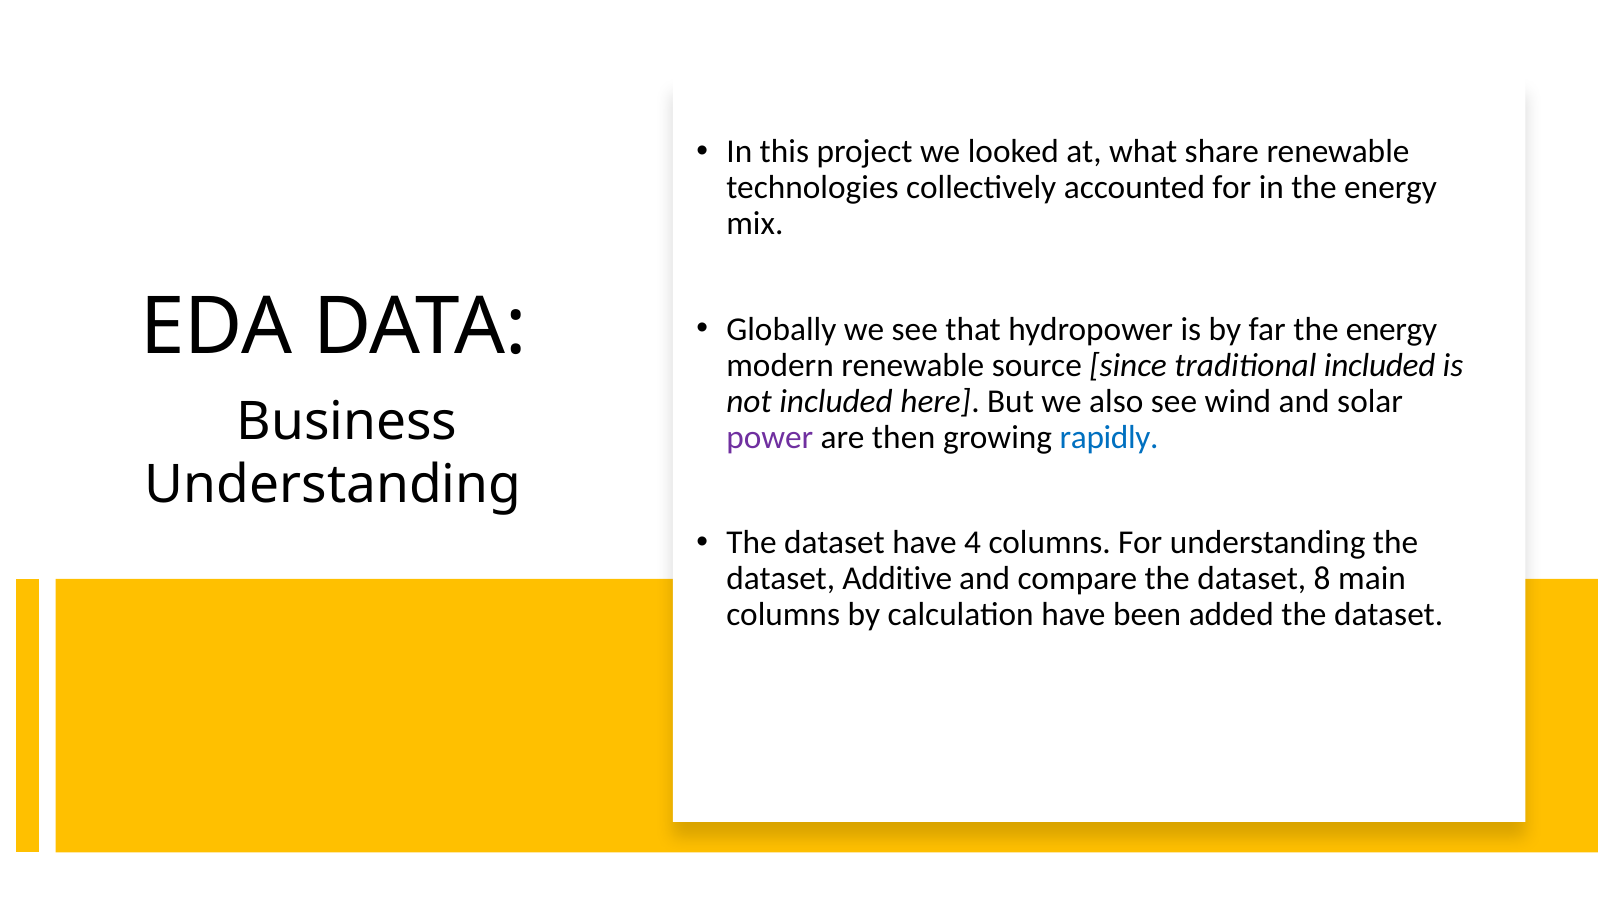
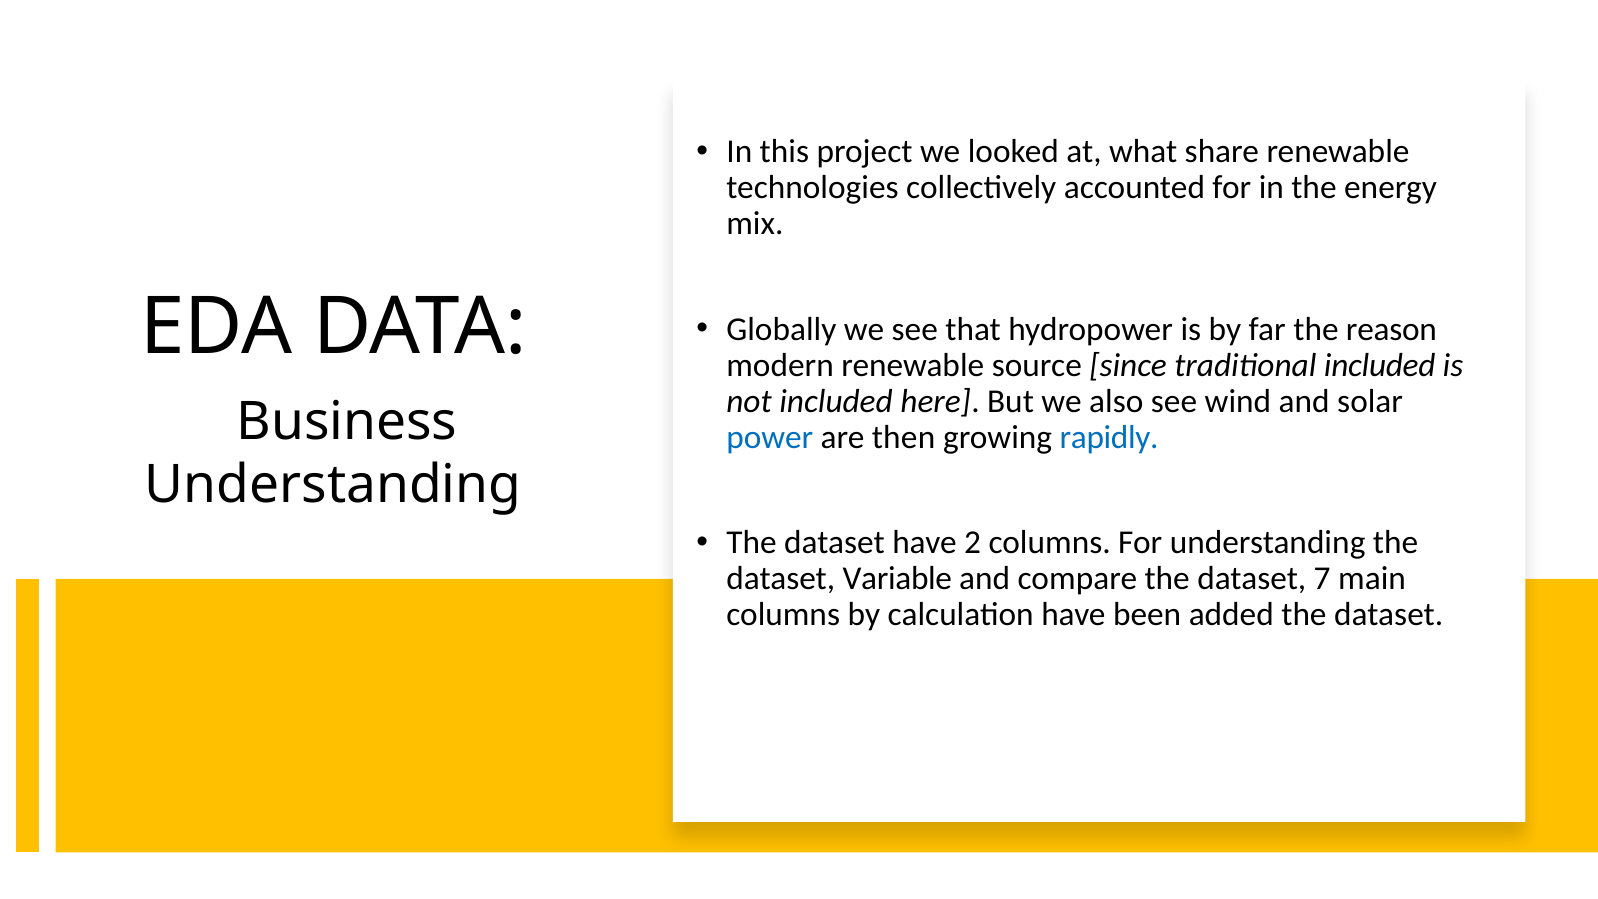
far the energy: energy -> reason
power colour: purple -> blue
4: 4 -> 2
Additive: Additive -> Variable
8: 8 -> 7
